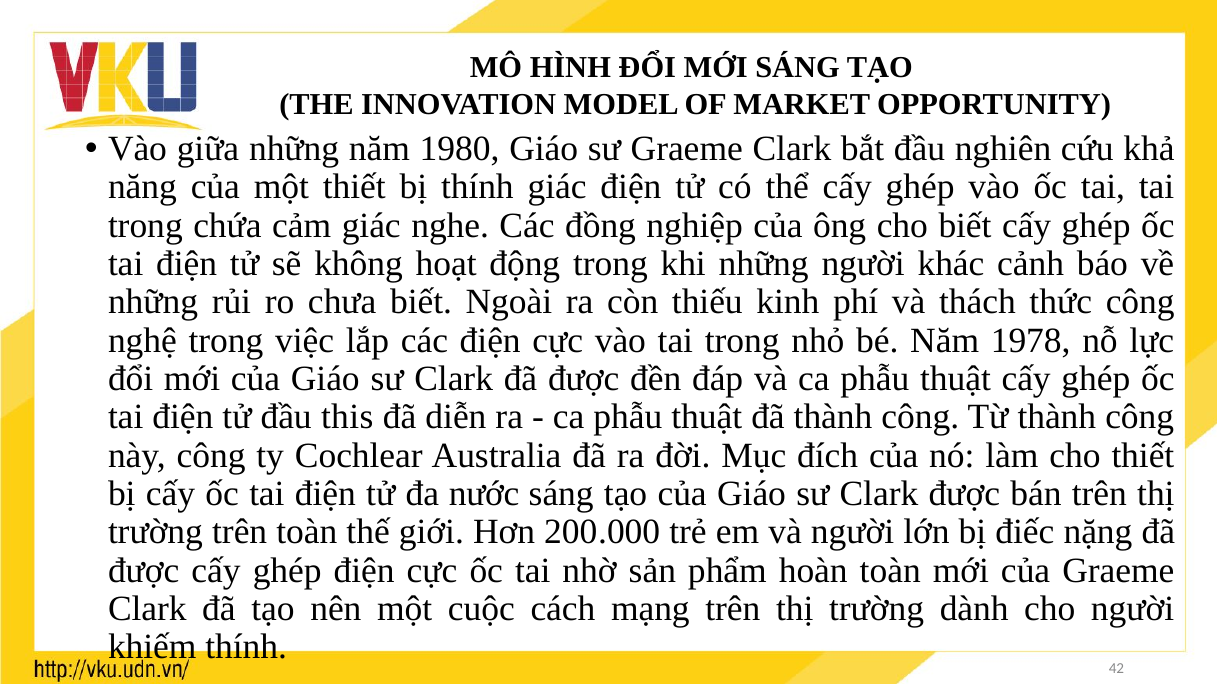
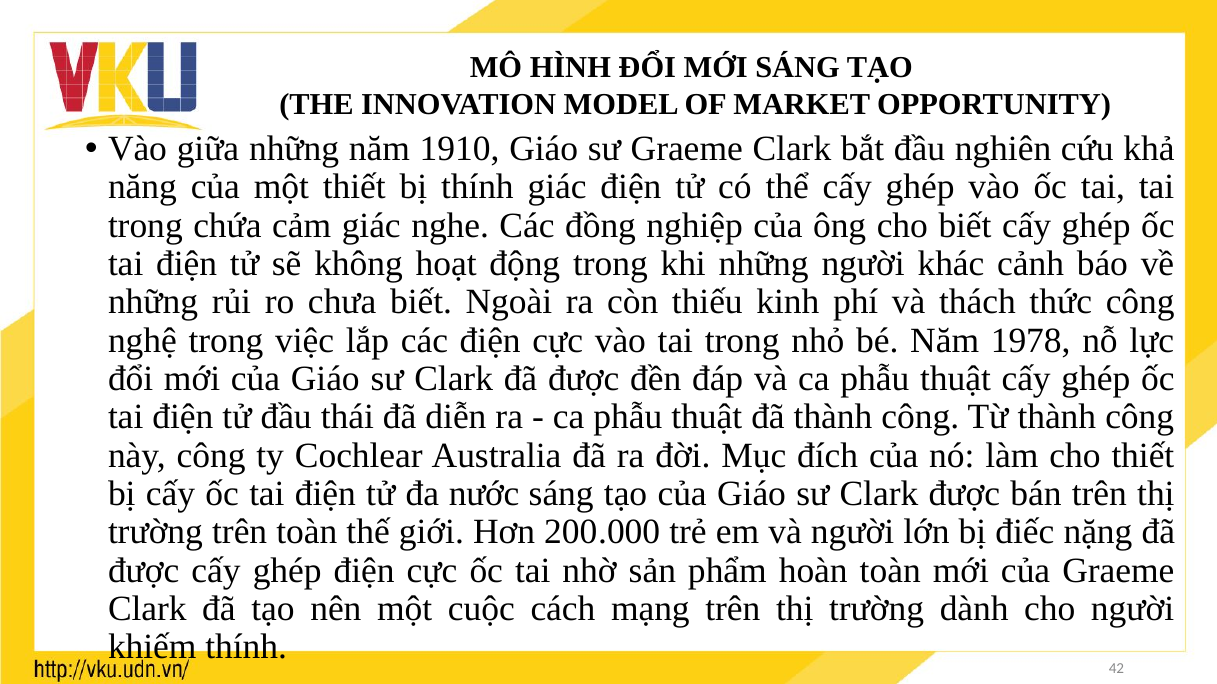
1980: 1980 -> 1910
this: this -> thái
